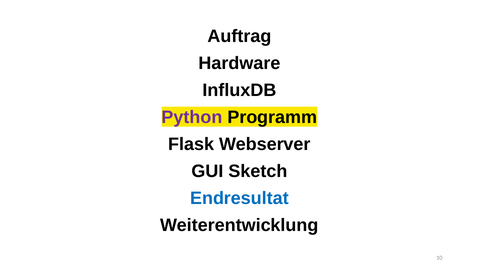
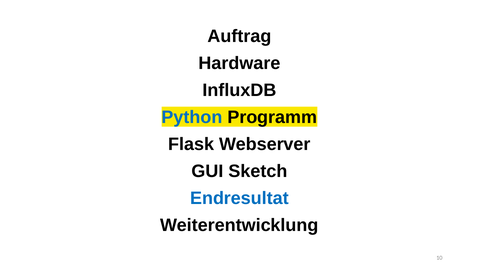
Python colour: purple -> blue
